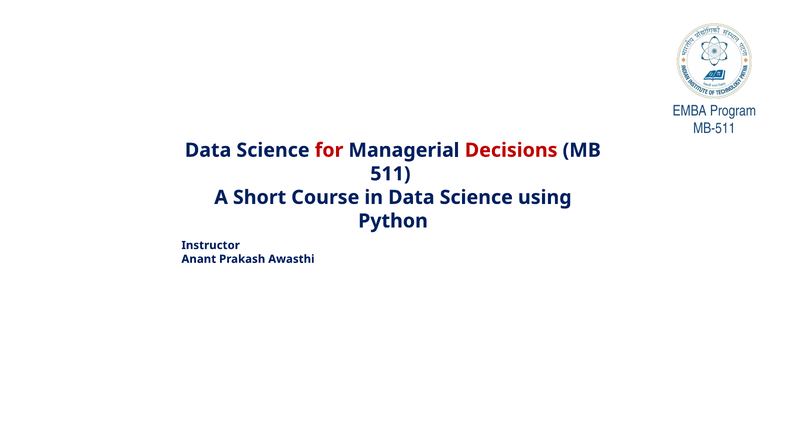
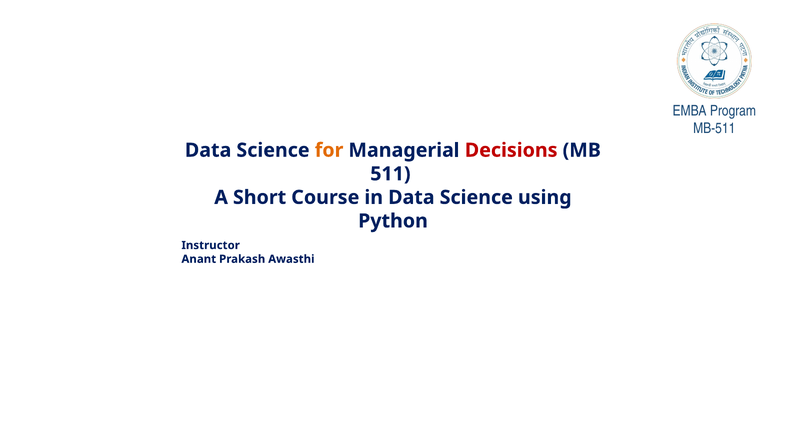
for colour: red -> orange
